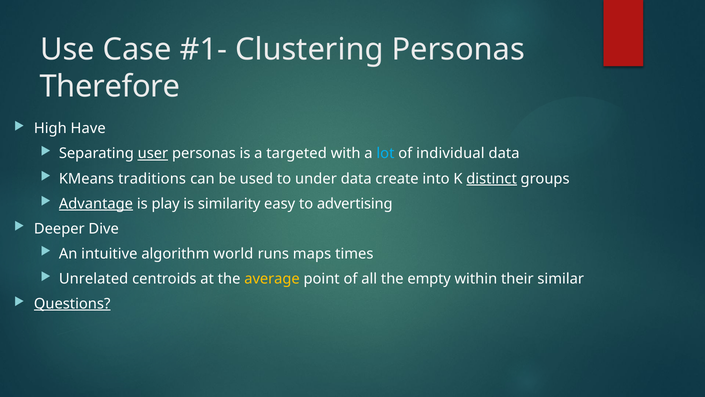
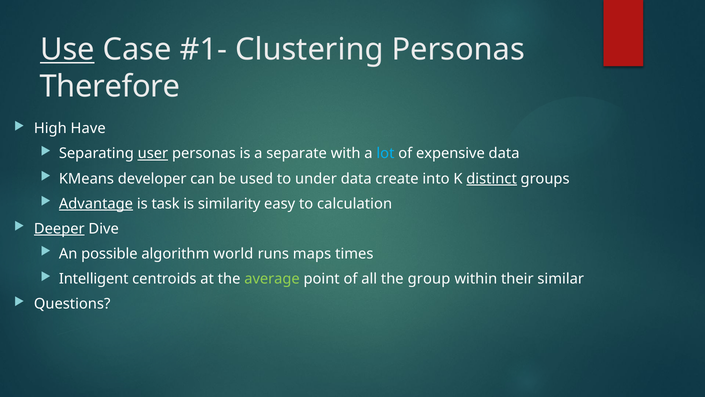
Use underline: none -> present
targeted: targeted -> separate
individual: individual -> expensive
traditions: traditions -> developer
play: play -> task
advertising: advertising -> calculation
Deeper underline: none -> present
intuitive: intuitive -> possible
Unrelated: Unrelated -> Intelligent
average colour: yellow -> light green
empty: empty -> group
Questions underline: present -> none
